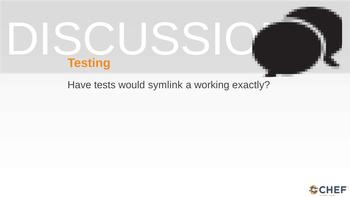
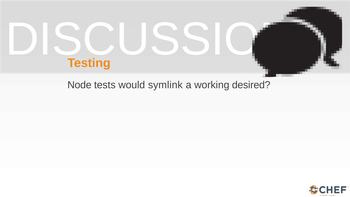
Have: Have -> Node
exactly: exactly -> desired
